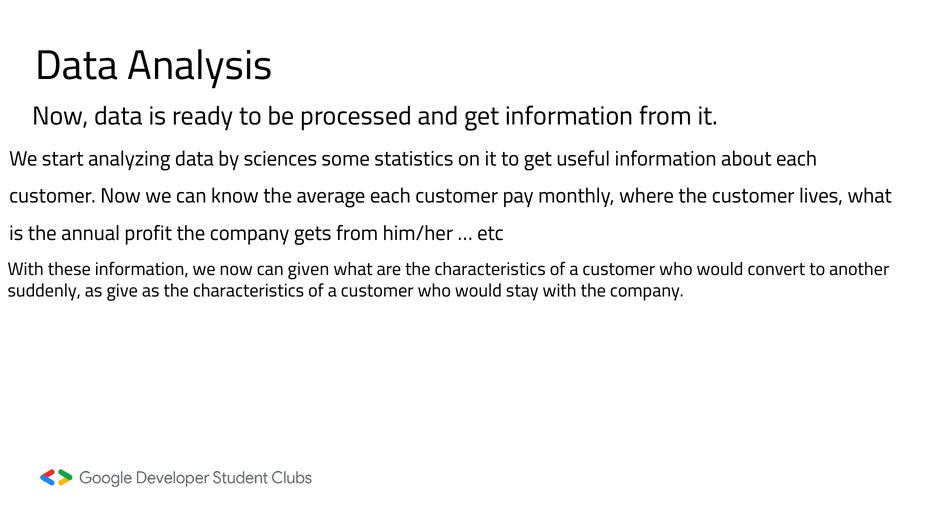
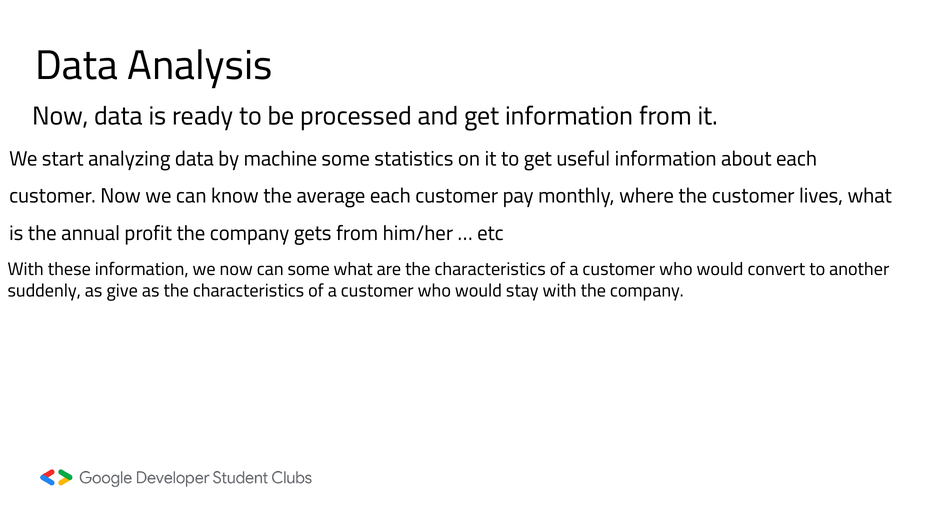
sciences: sciences -> machine
can given: given -> some
